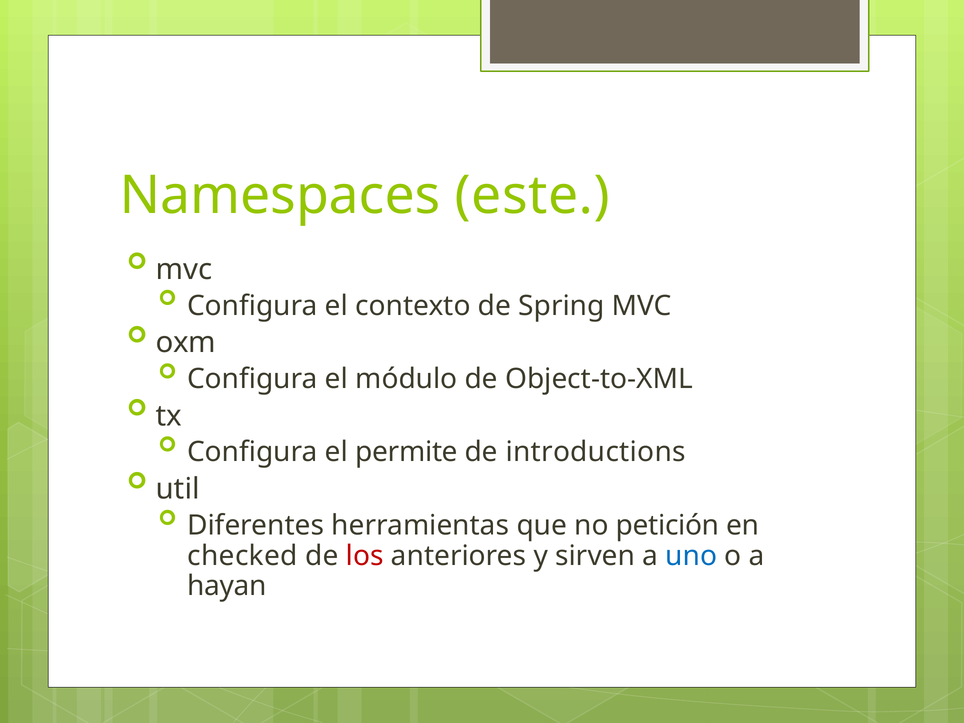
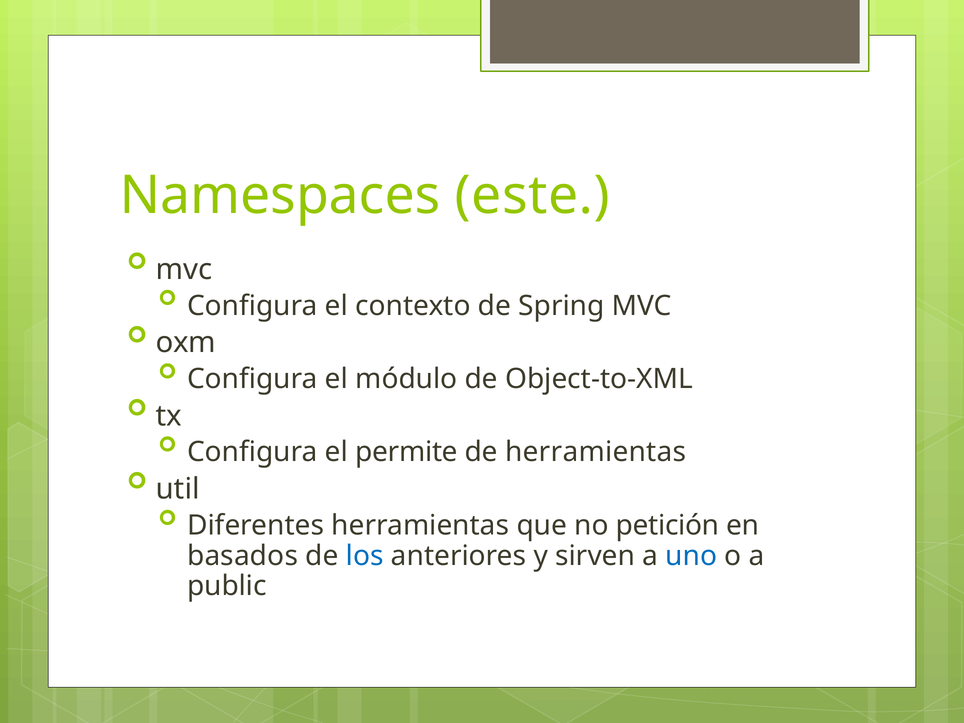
de introductions: introductions -> herramientas
checked: checked -> basados
los colour: red -> blue
hayan: hayan -> public
